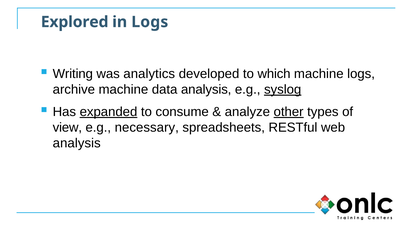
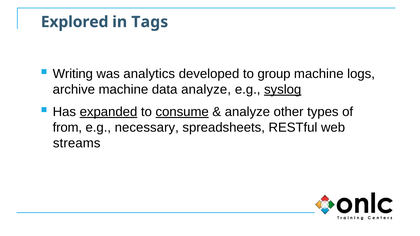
in Logs: Logs -> Tags
which: which -> group
data analysis: analysis -> analyze
consume underline: none -> present
other underline: present -> none
view: view -> from
analysis at (77, 143): analysis -> streams
